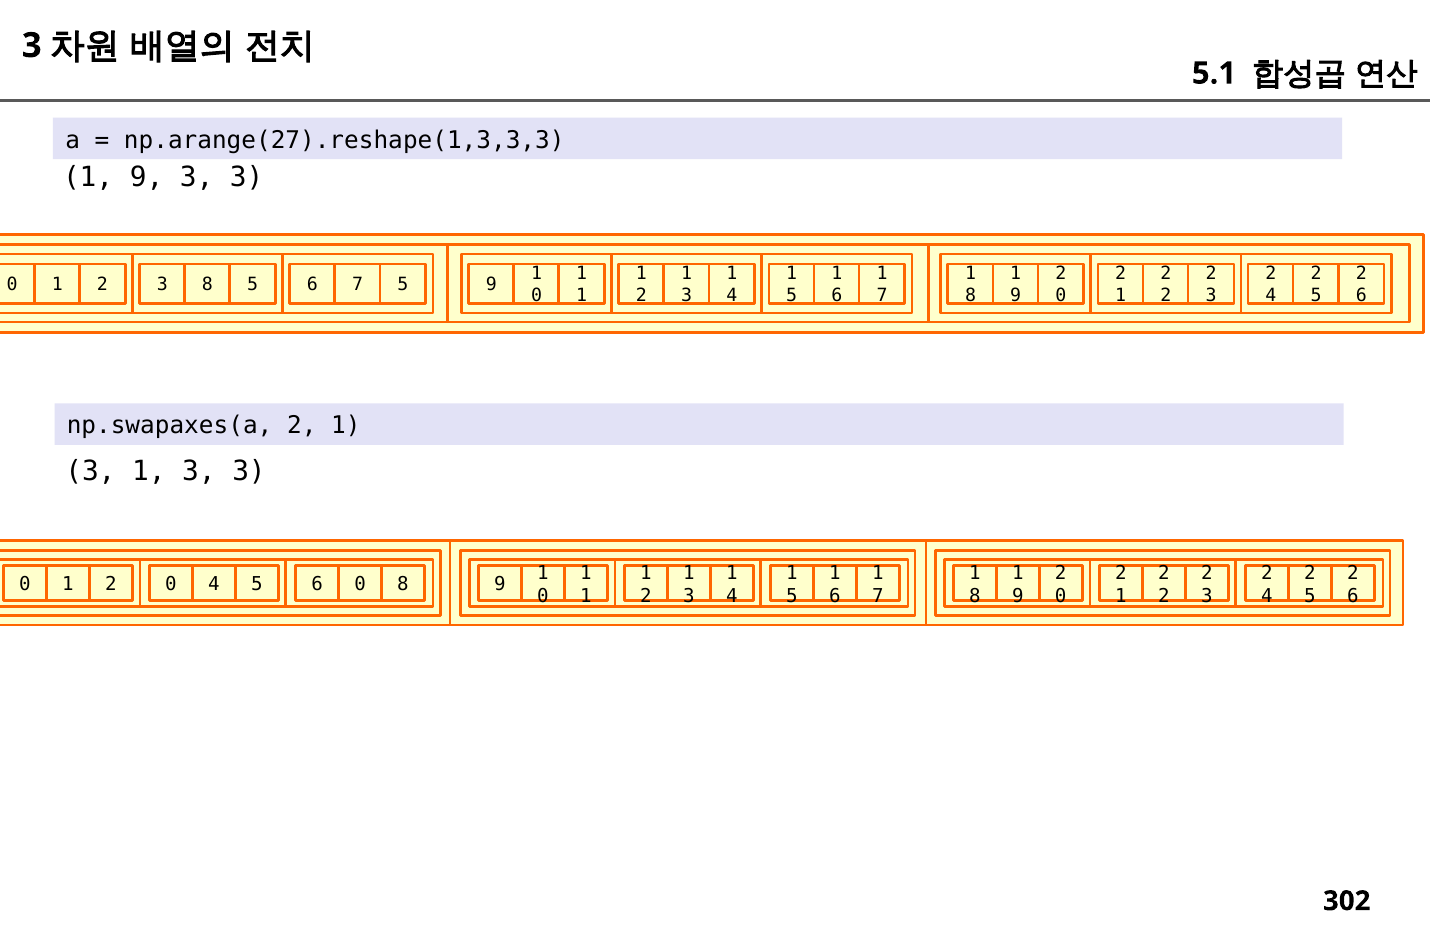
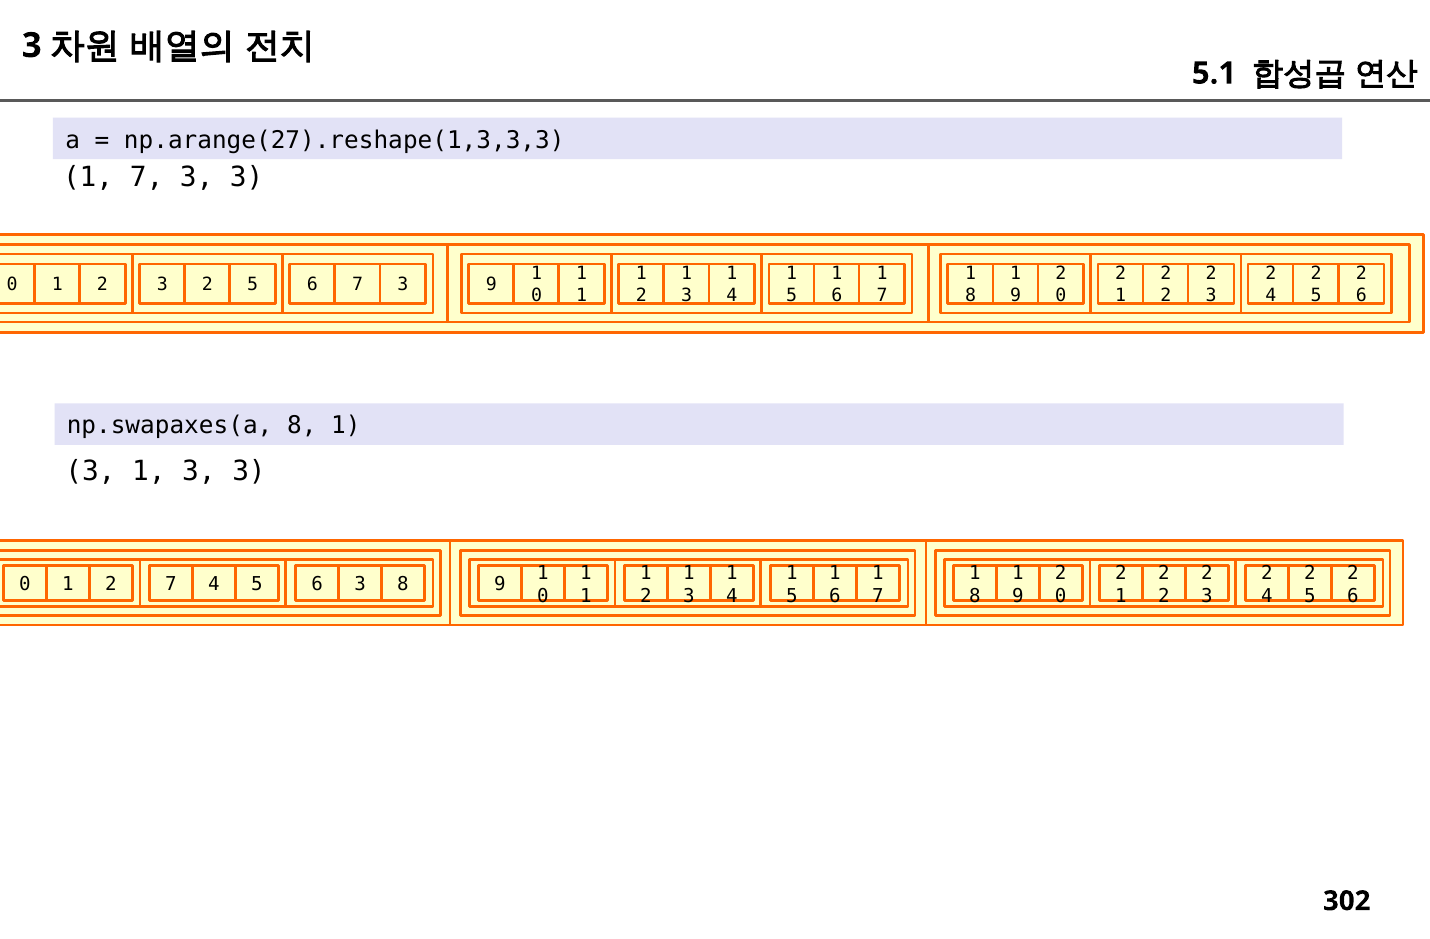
9 at (147, 177): 9 -> 7
1 2 3 8: 8 -> 2
6 7 5: 5 -> 3
np.swapaxes(a 2: 2 -> 8
1 2 0: 0 -> 7
5 6 0: 0 -> 3
